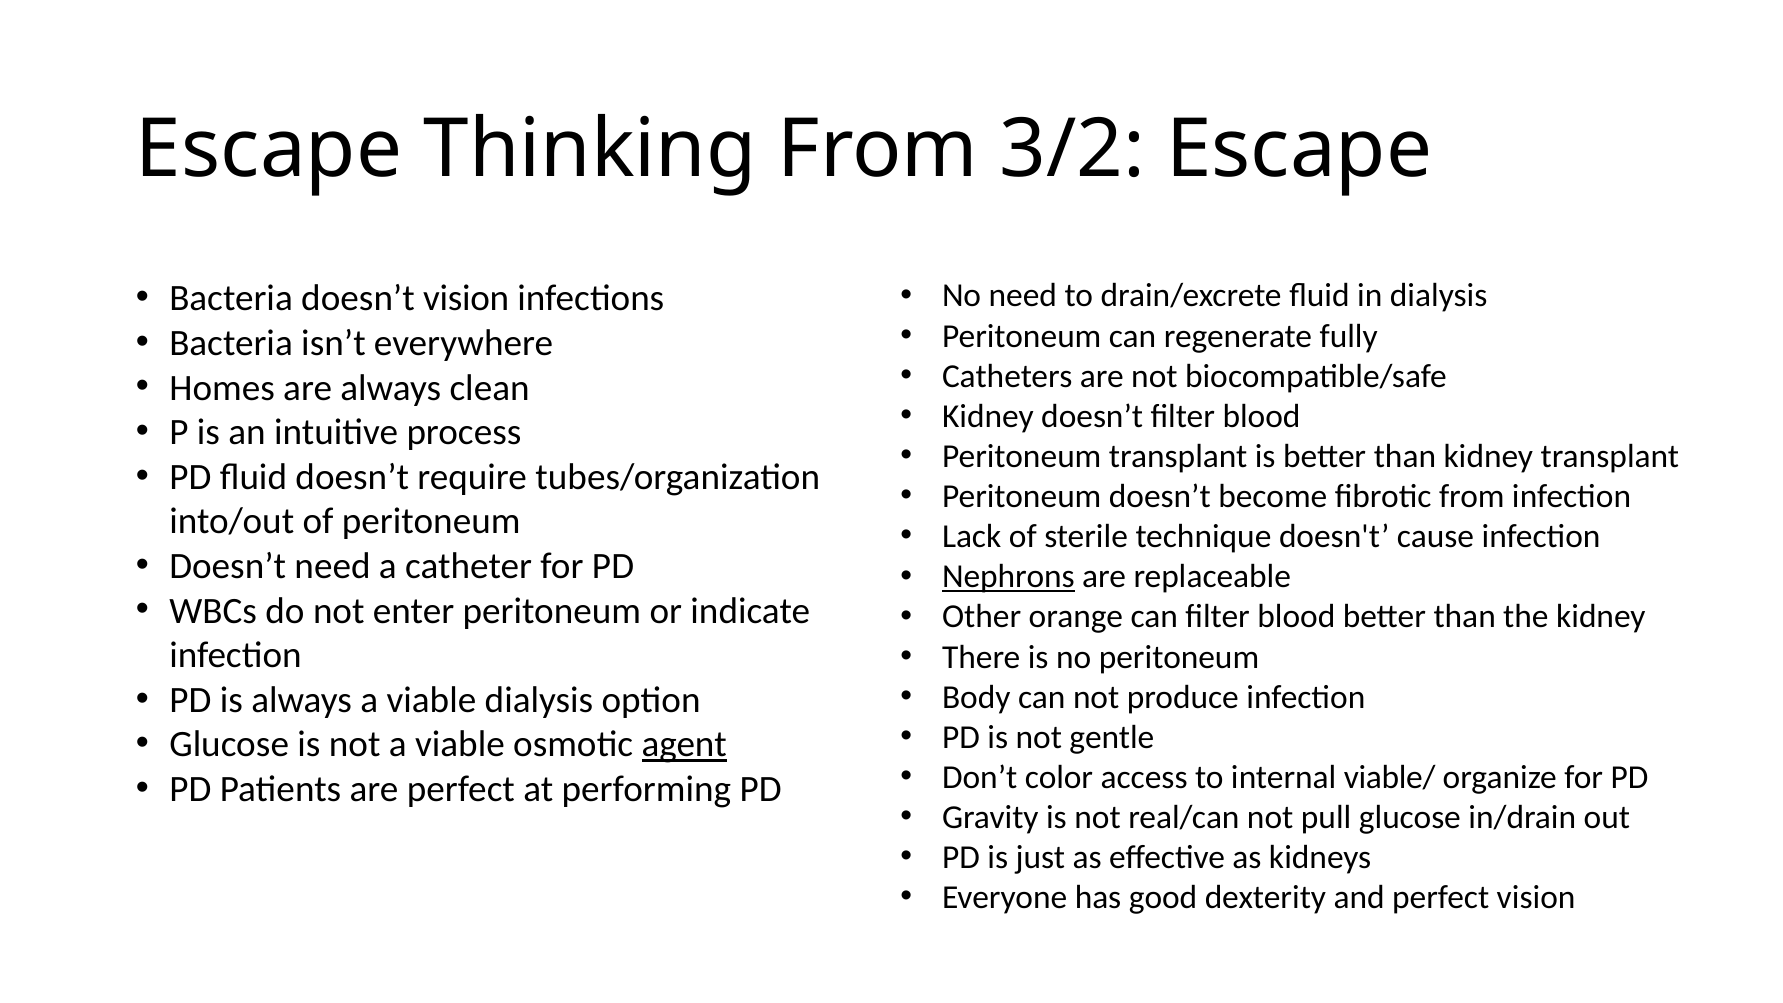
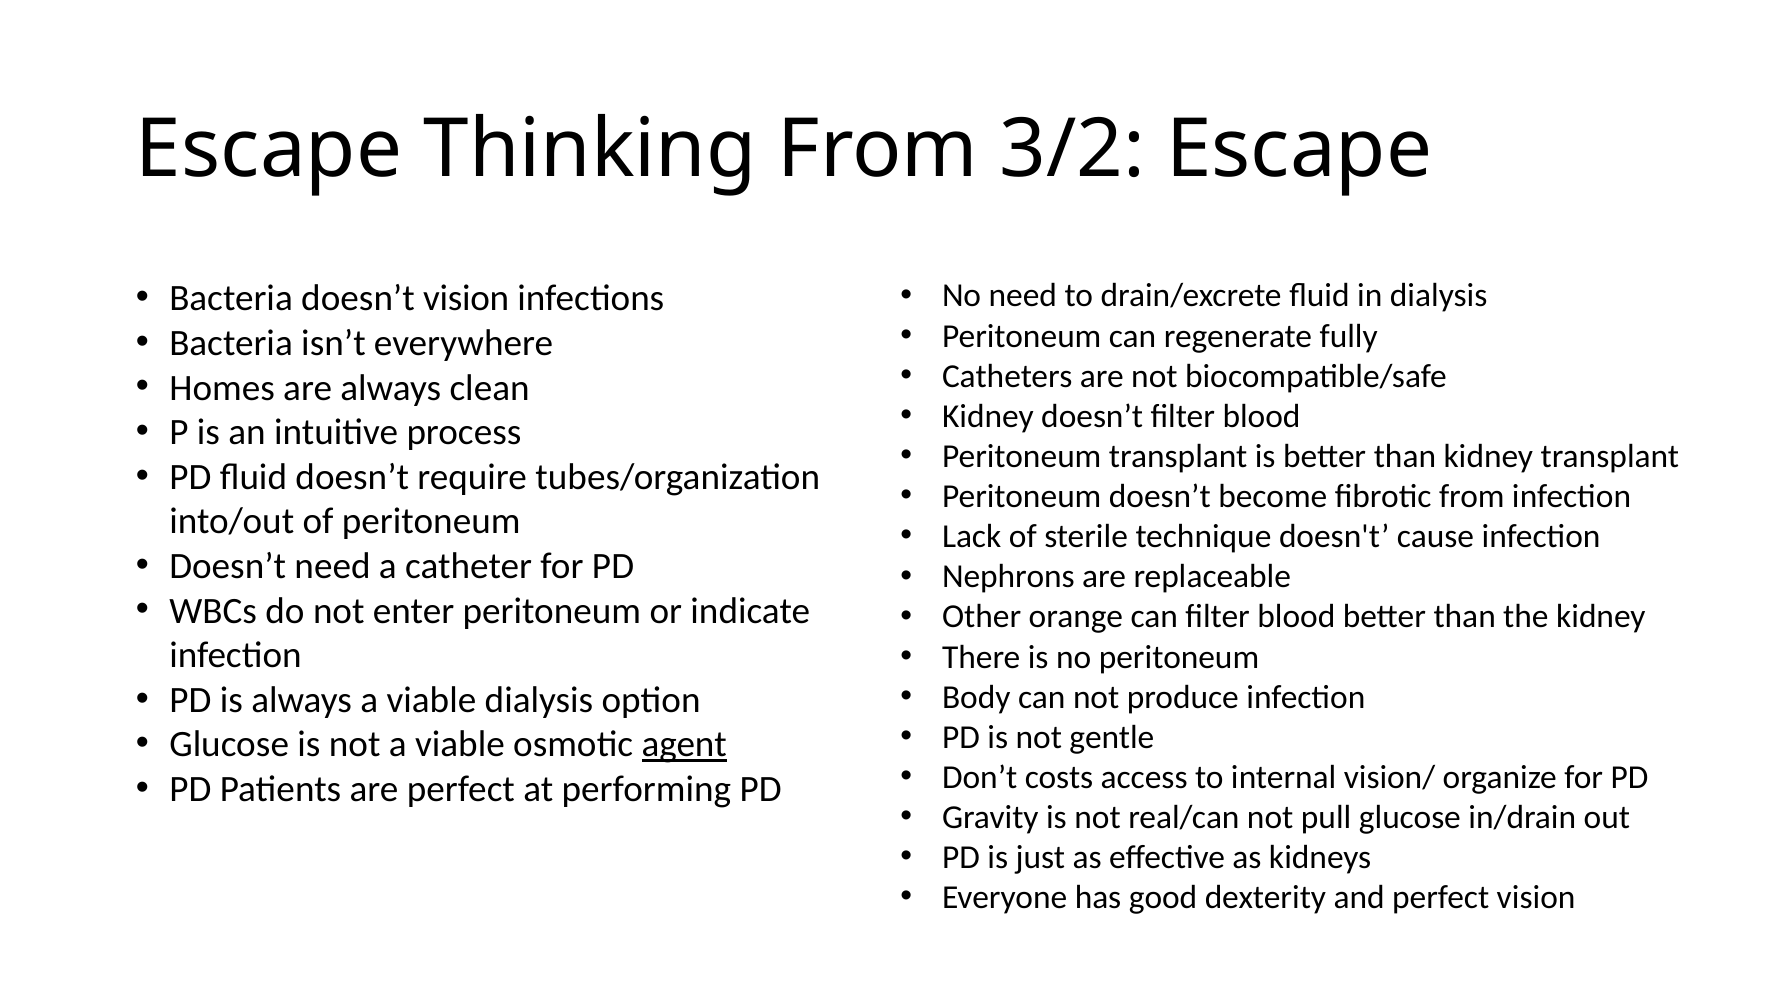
Nephrons underline: present -> none
color: color -> costs
viable/: viable/ -> vision/
